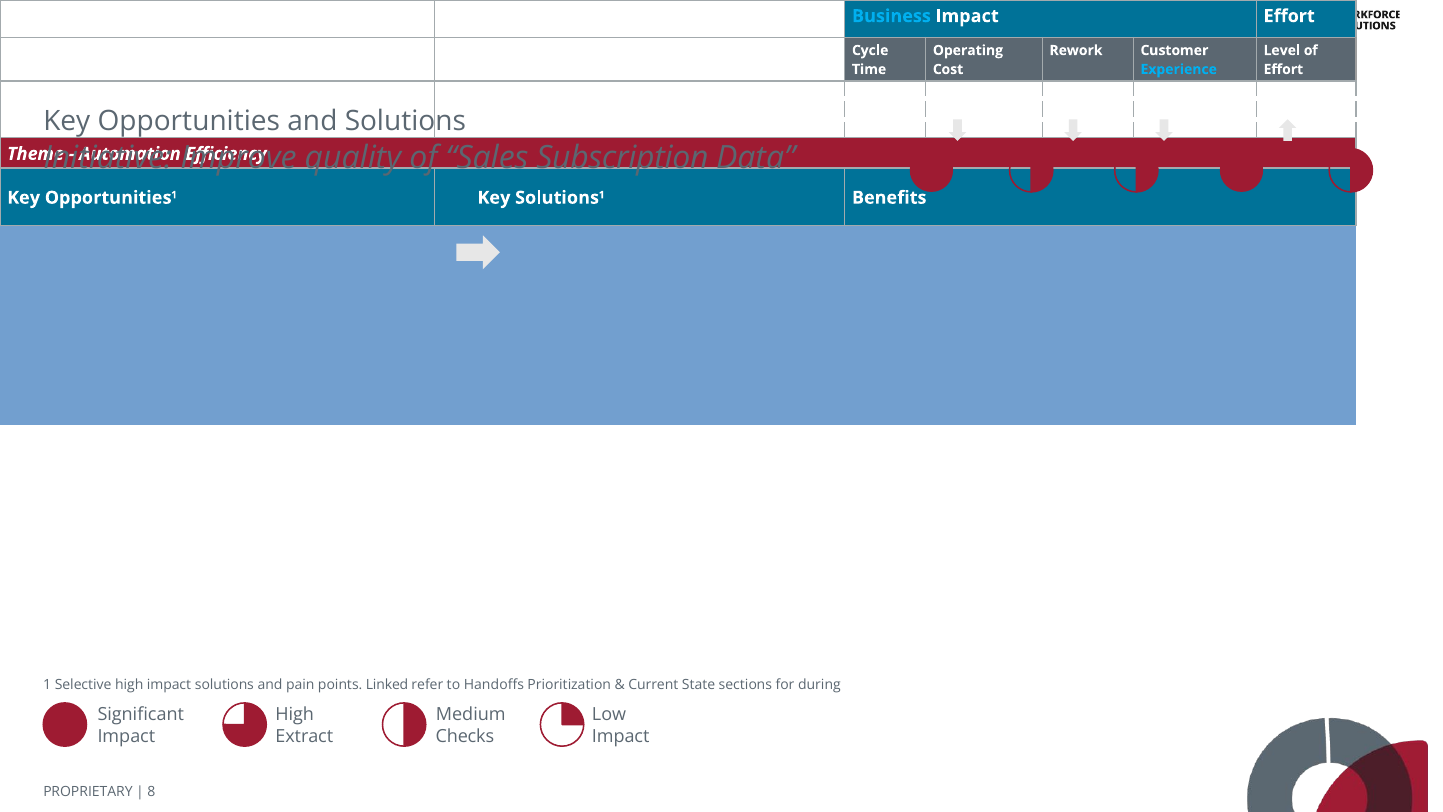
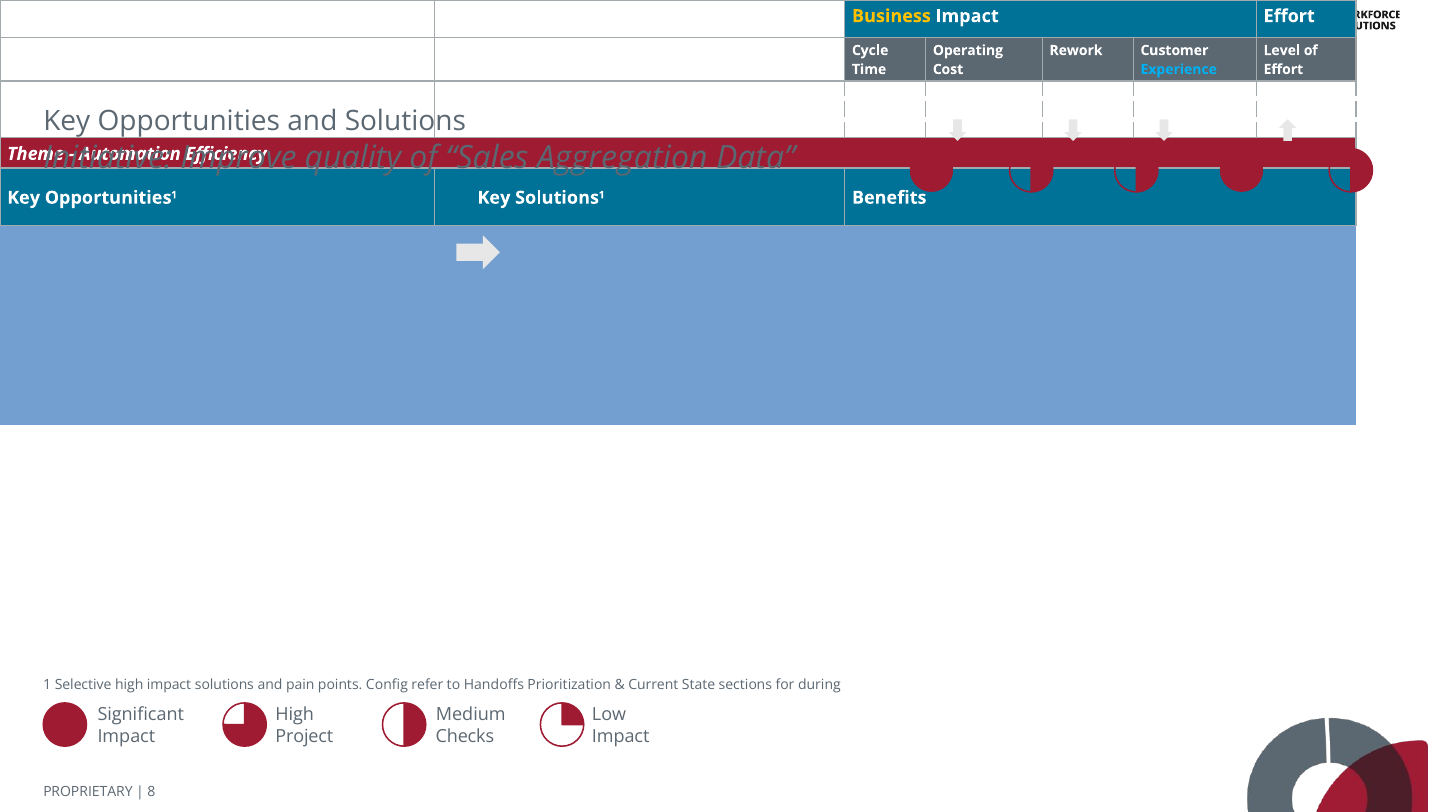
Business colour: light blue -> yellow
Subscription: Subscription -> Aggregation
Linked: Linked -> Config
Extract: Extract -> Project
